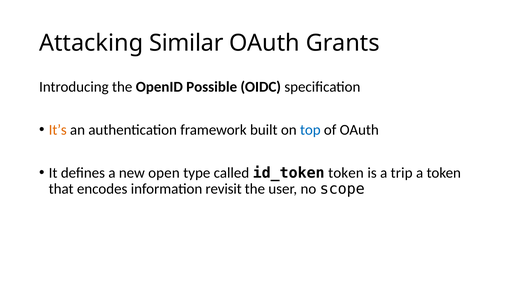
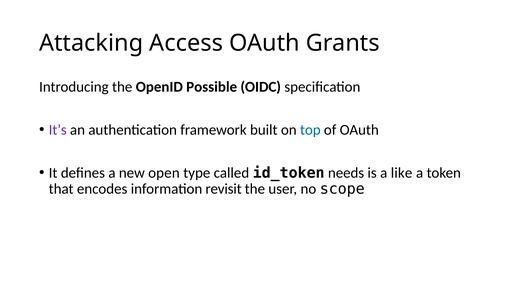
Similar: Similar -> Access
It’s colour: orange -> purple
id_token token: token -> needs
trip: trip -> like
